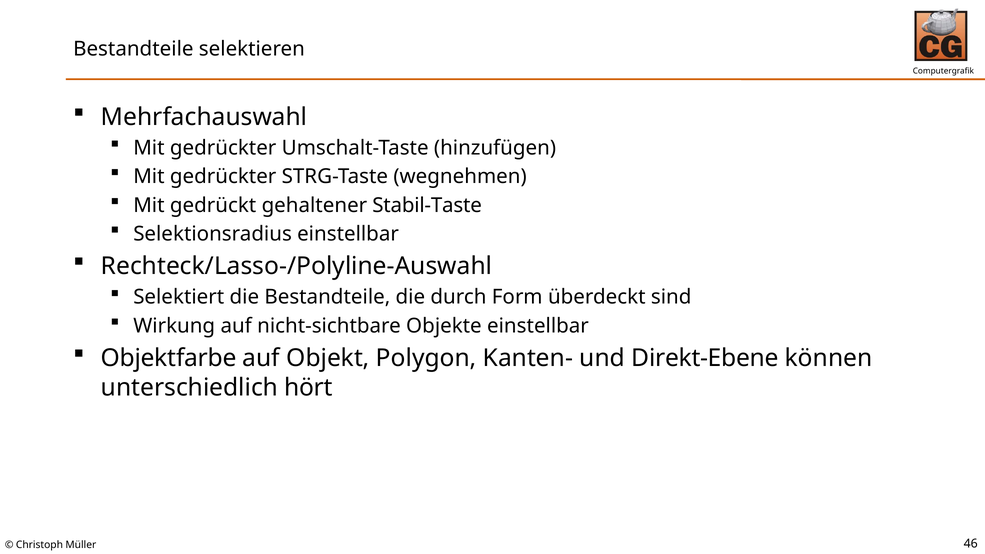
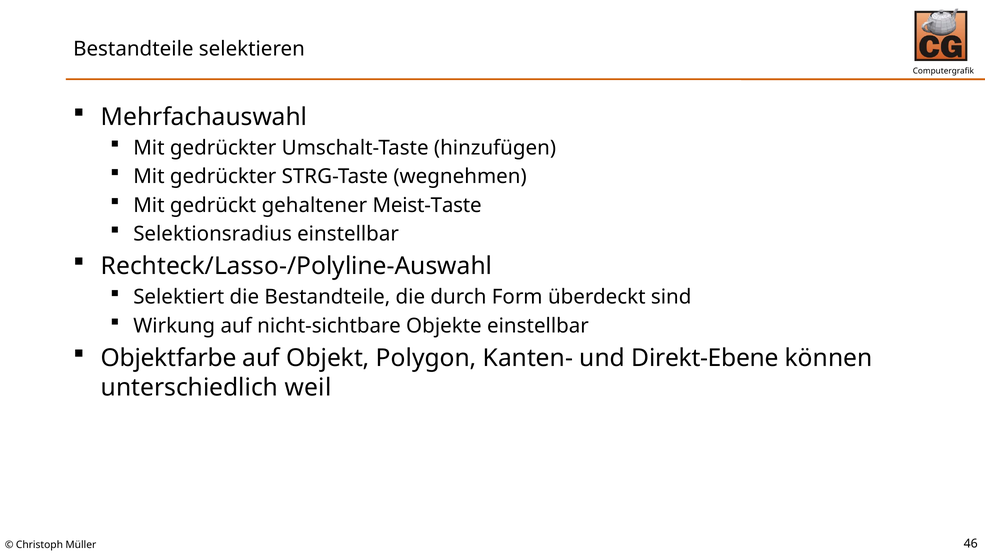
Stabil-Taste: Stabil-Taste -> Meist-Taste
hört: hört -> weil
